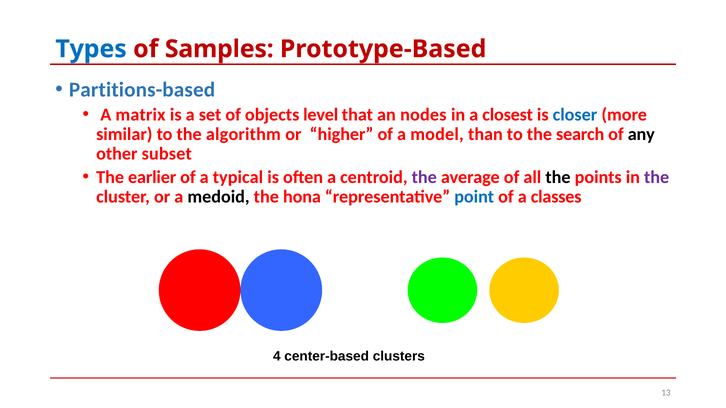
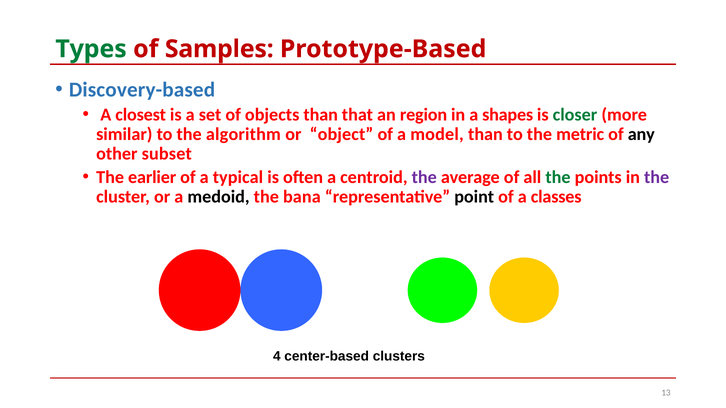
Types colour: blue -> green
Partitions-based: Partitions-based -> Discovery-based
matrix: matrix -> closest
objects level: level -> than
nodes: nodes -> region
closest: closest -> shapes
closer colour: blue -> green
higher: higher -> object
search: search -> metric
the at (558, 177) colour: black -> green
hona: hona -> bana
point colour: blue -> black
